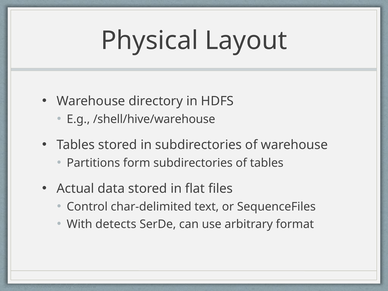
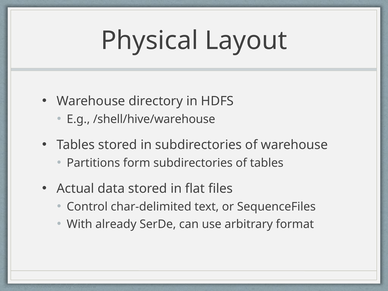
detects: detects -> already
